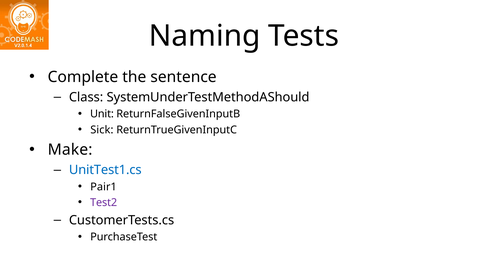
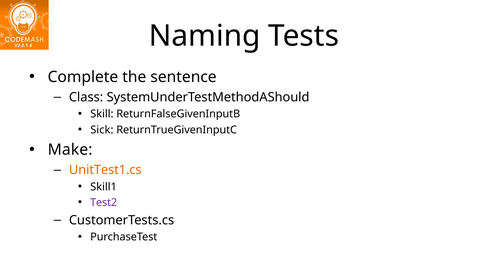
Unit: Unit -> Skill
UnitTest1.cs colour: blue -> orange
Pair1: Pair1 -> Skill1
